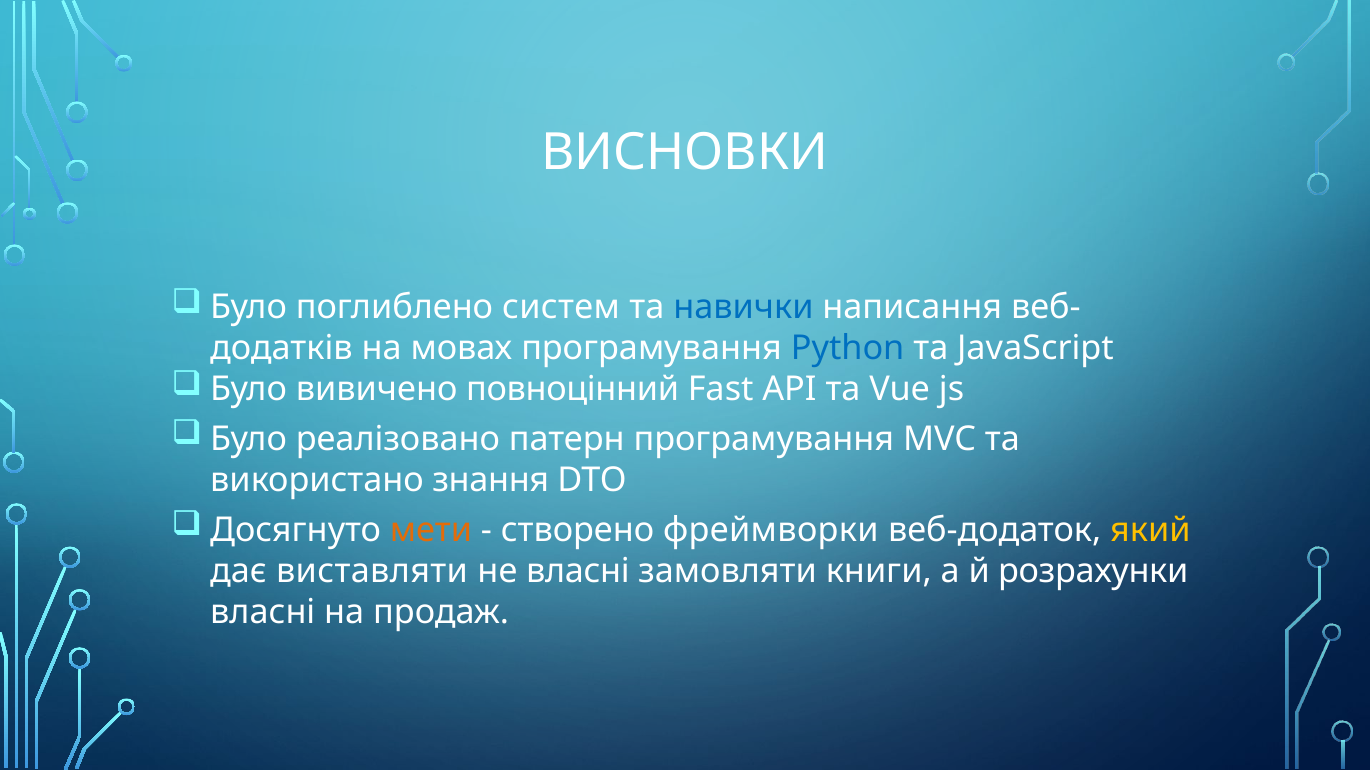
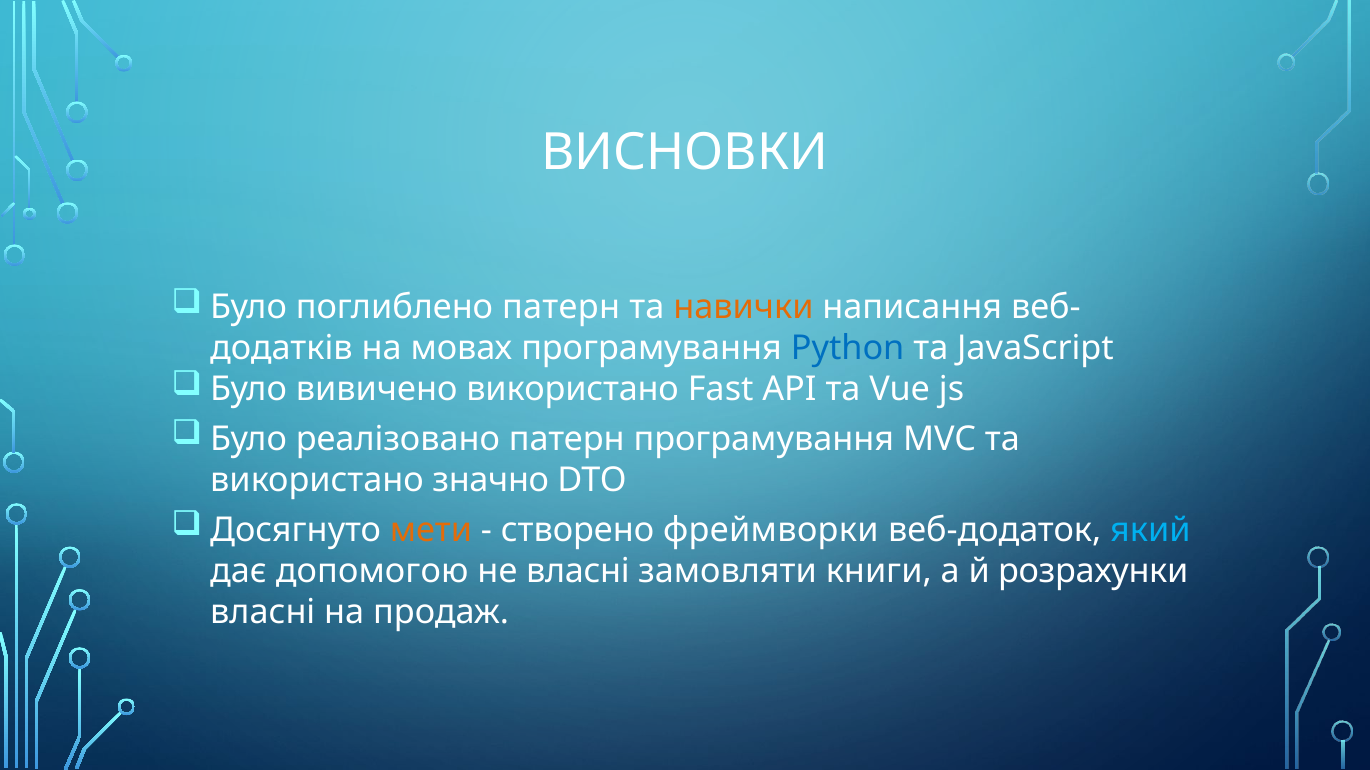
поглиблено систем: систем -> патерн
навички colour: blue -> orange
вивичено повноцінний: повноцінний -> використано
знання: знання -> значно
який colour: yellow -> light blue
виставляти: виставляти -> допомогою
